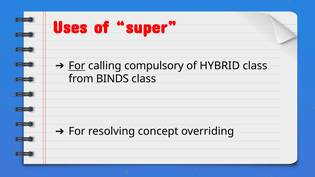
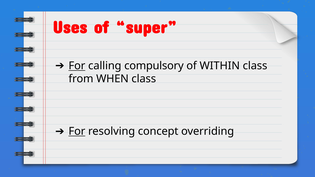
HYBRID: HYBRID -> WITHIN
BINDS: BINDS -> WHEN
For at (77, 131) underline: none -> present
